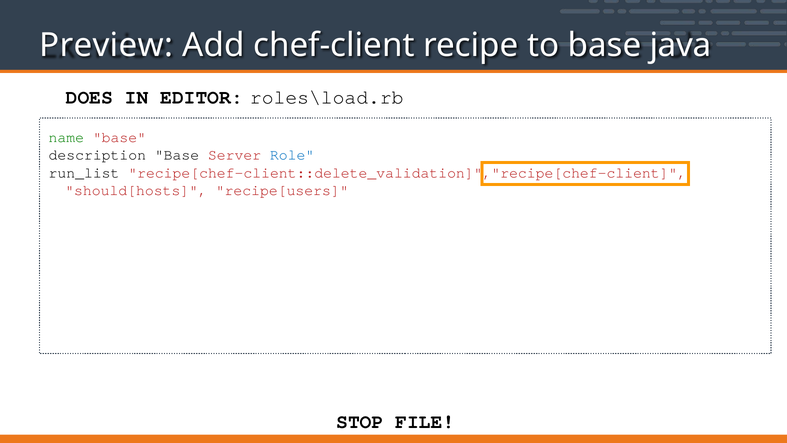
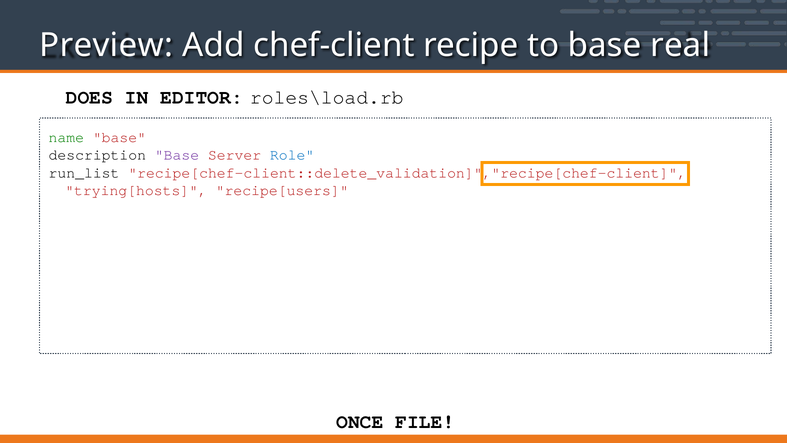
java: java -> real
Base at (177, 155) colour: black -> purple
should[hosts: should[hosts -> trying[hosts
STOP: STOP -> ONCE
